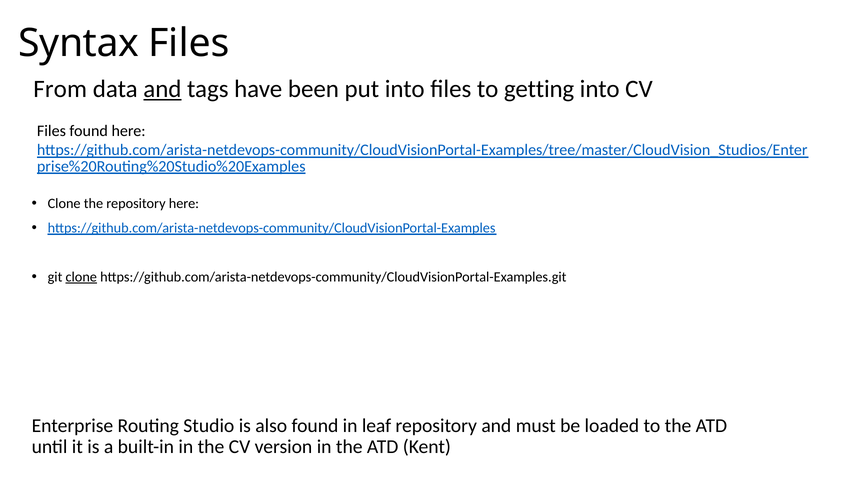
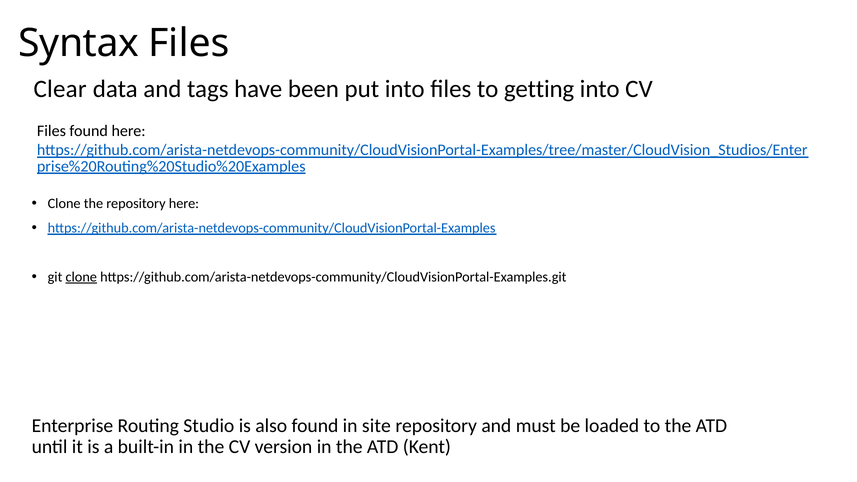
From: From -> Clear
and at (162, 89) underline: present -> none
leaf: leaf -> site
